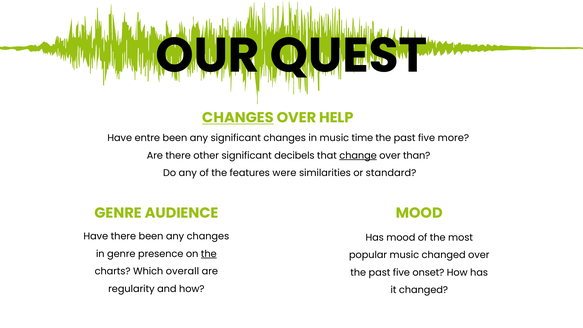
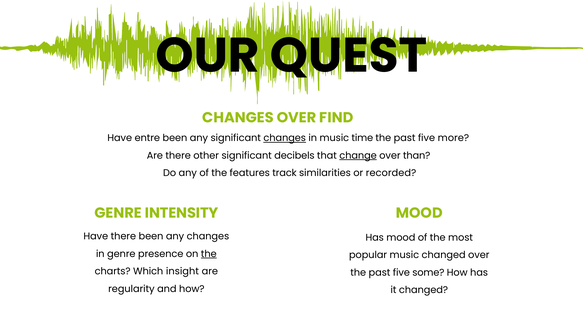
CHANGES at (238, 118) underline: present -> none
HELP: HELP -> FIND
changes at (285, 138) underline: none -> present
were: were -> track
standard: standard -> recorded
AUDIENCE: AUDIENCE -> INTENSITY
overall: overall -> insight
onset: onset -> some
